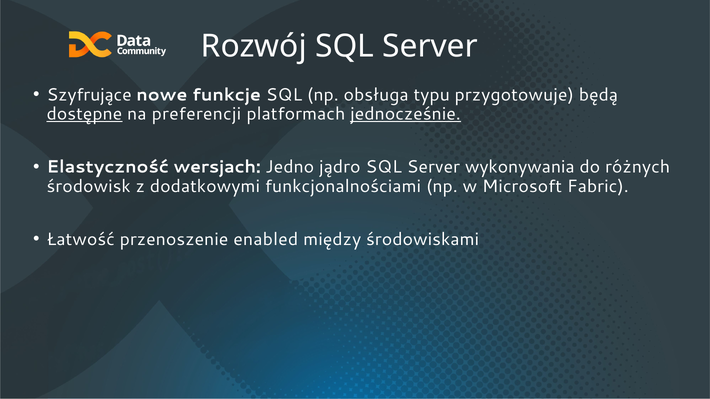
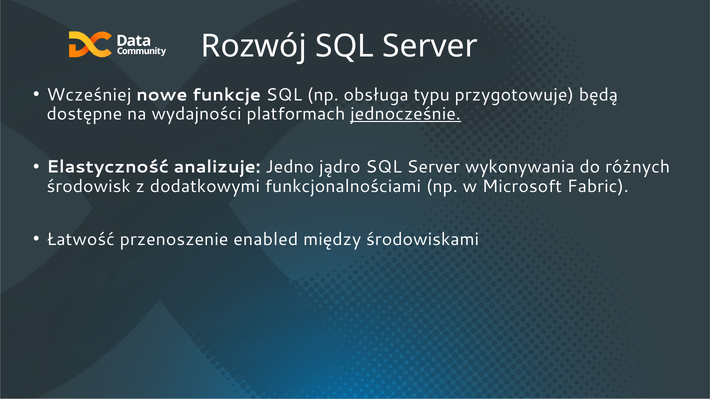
Szyfrujące: Szyfrujące -> Wcześniej
dostępne underline: present -> none
preferencji: preferencji -> wydajności
wersjach: wersjach -> analizuje
